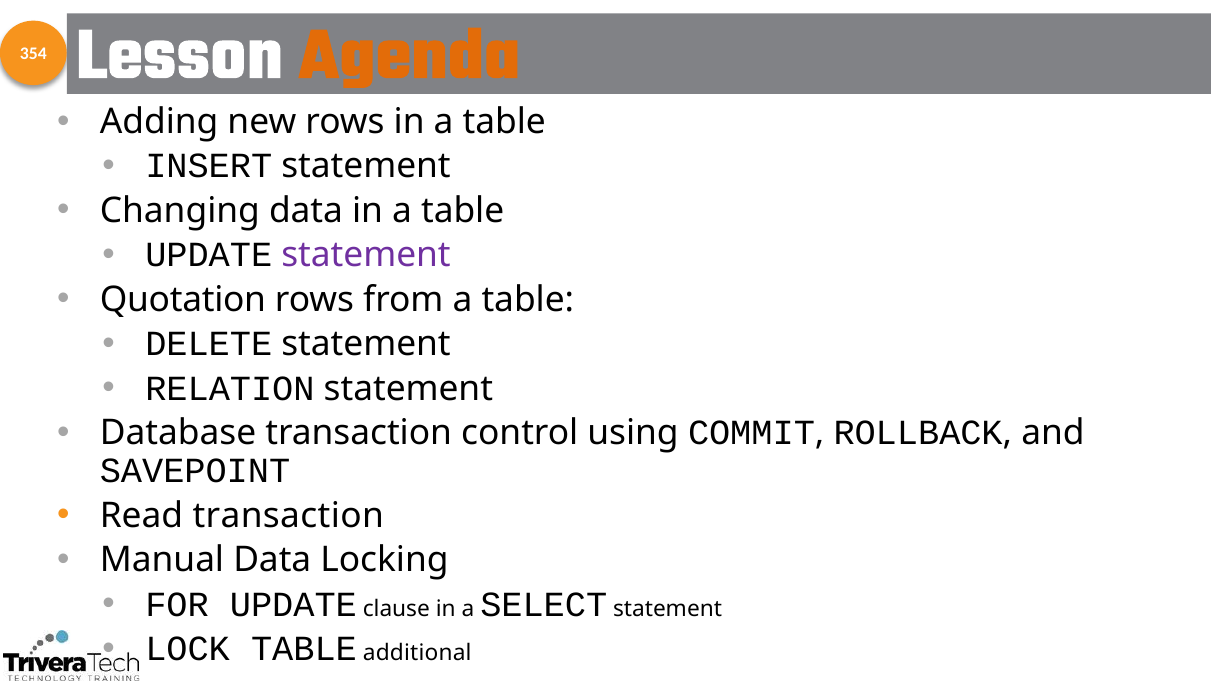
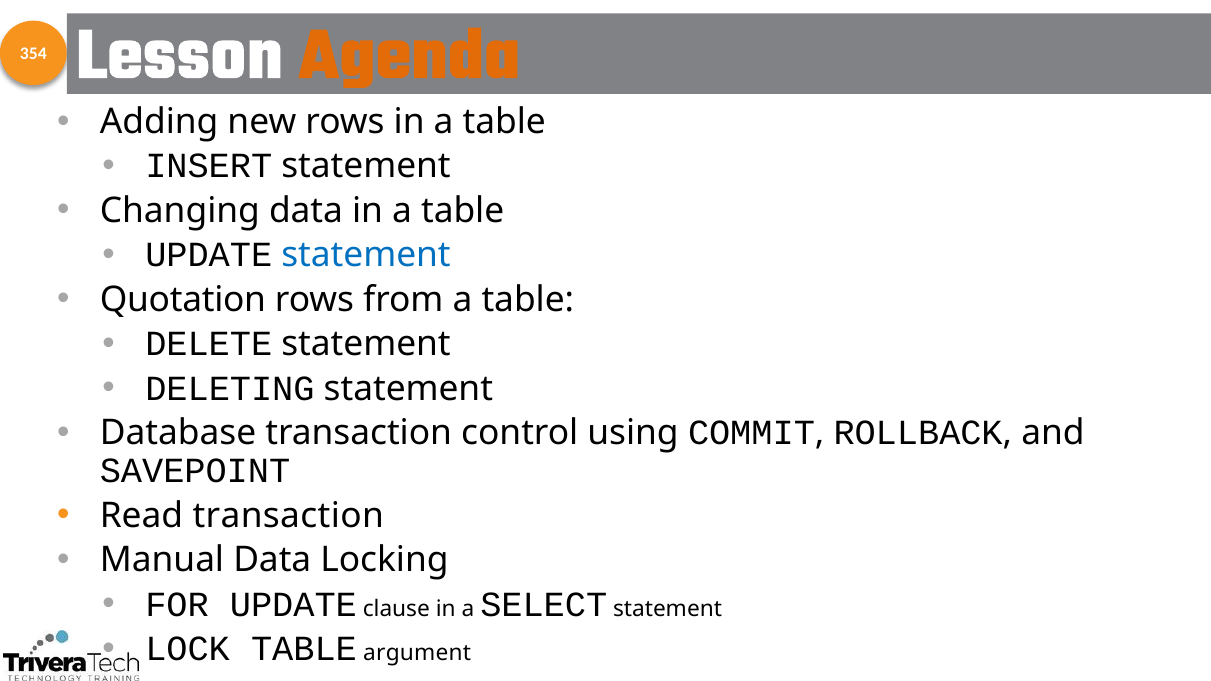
statement at (366, 255) colour: purple -> blue
RELATION: RELATION -> DELETING
additional: additional -> argument
